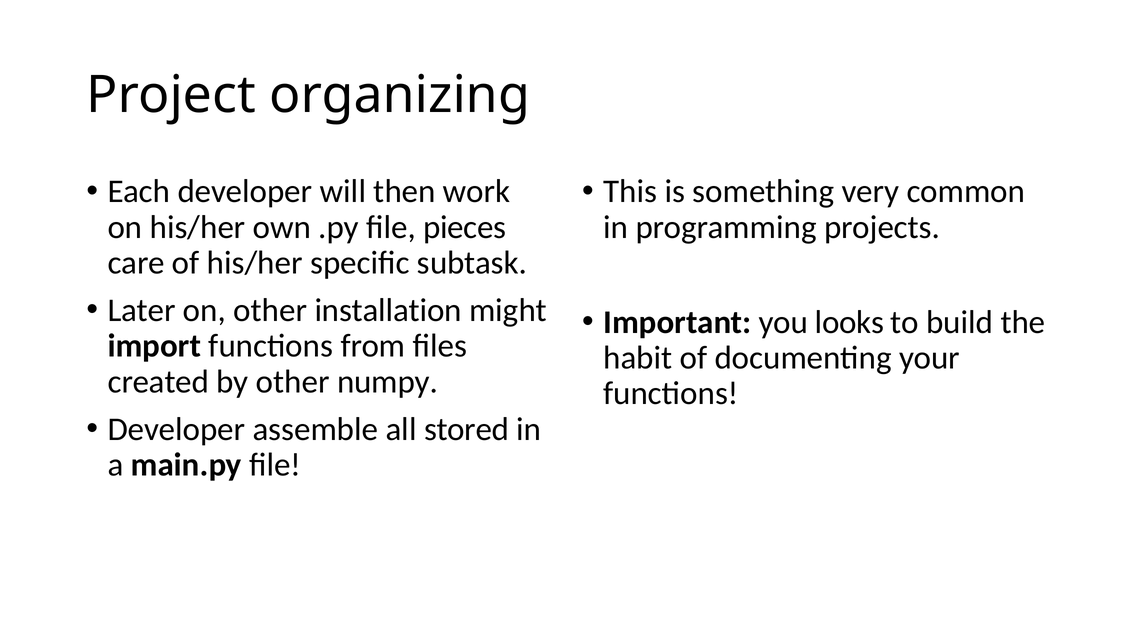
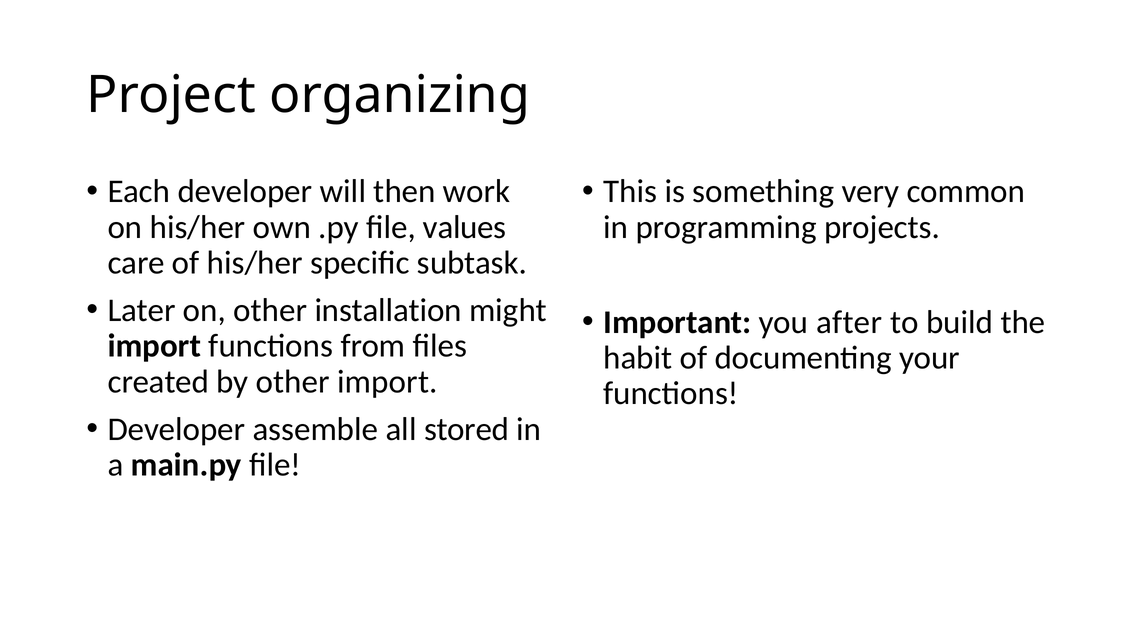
pieces: pieces -> values
looks: looks -> after
other numpy: numpy -> import
